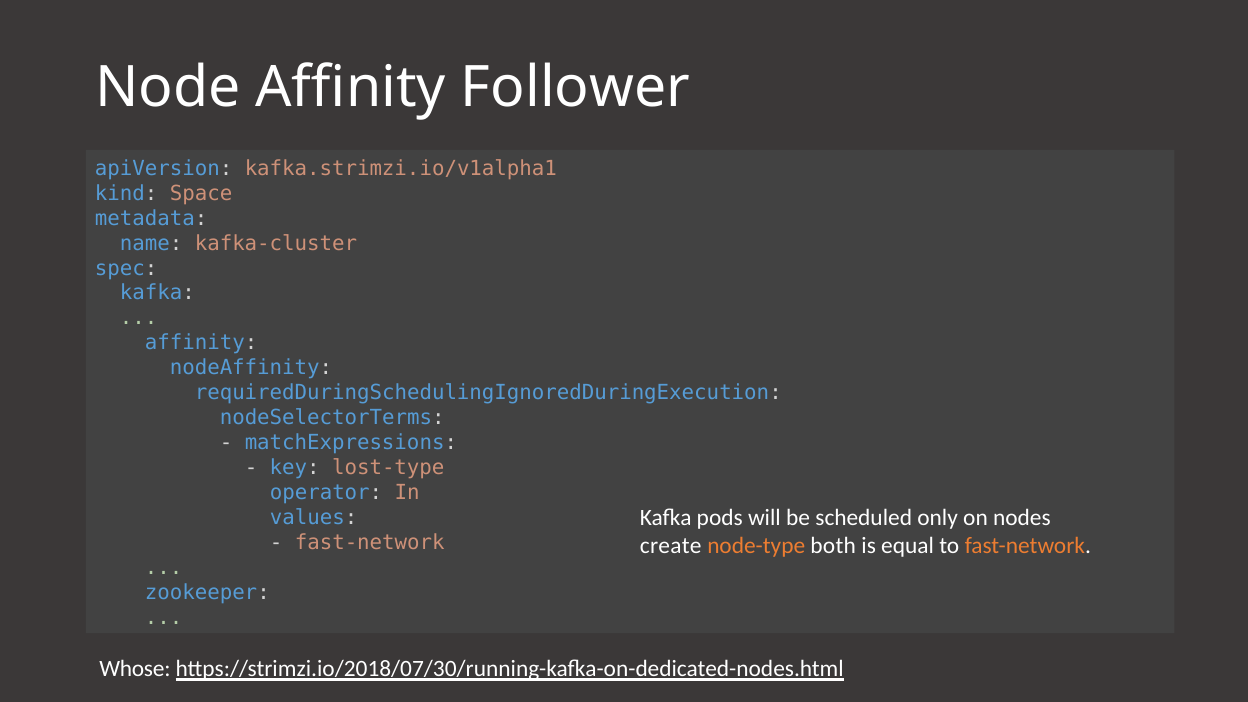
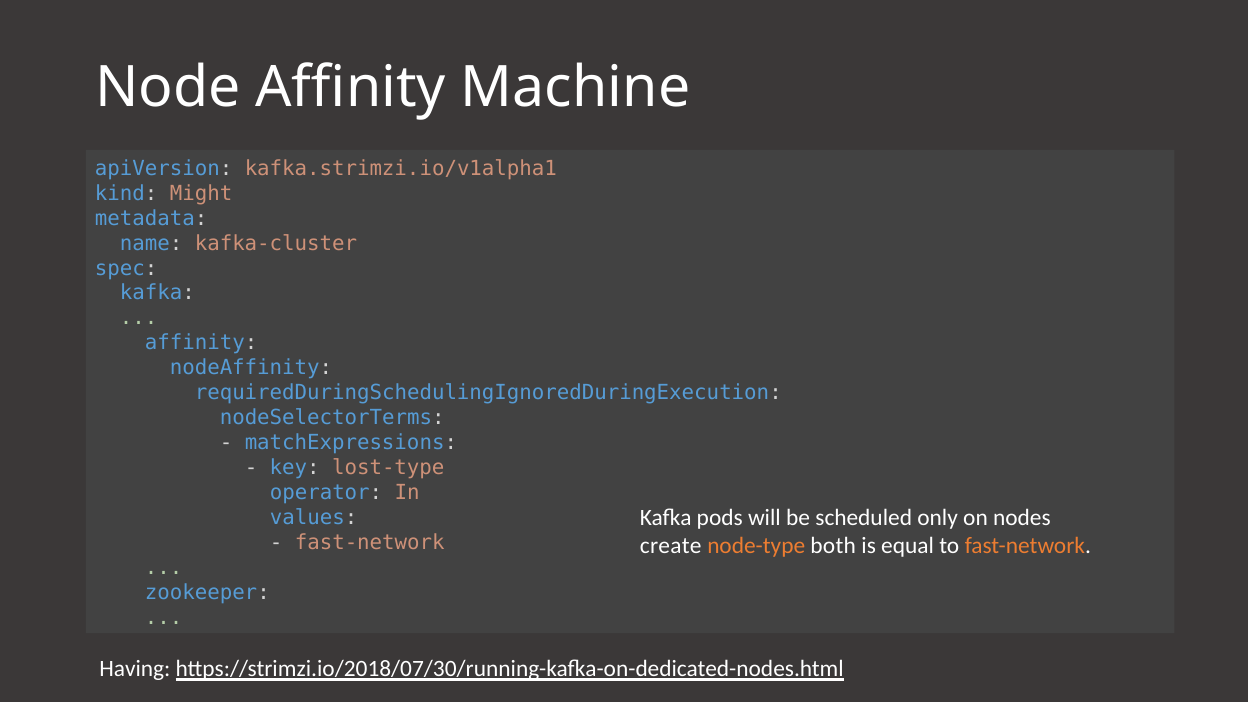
Follower: Follower -> Machine
Space: Space -> Might
Whose: Whose -> Having
